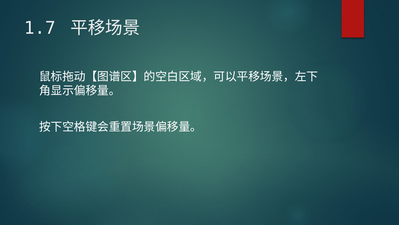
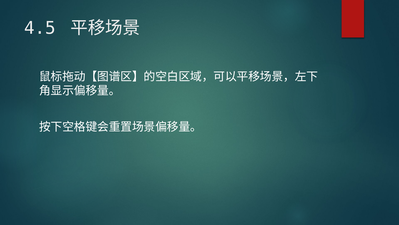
1.7: 1.7 -> 4.5
